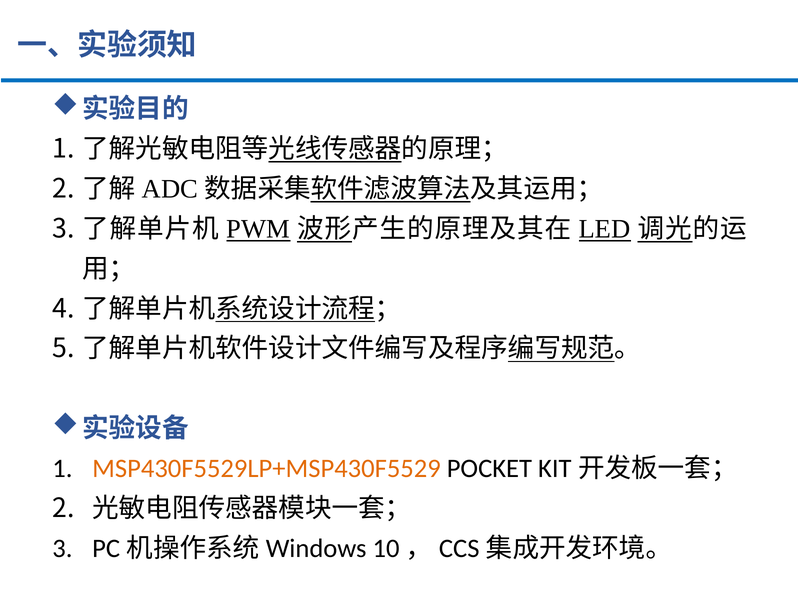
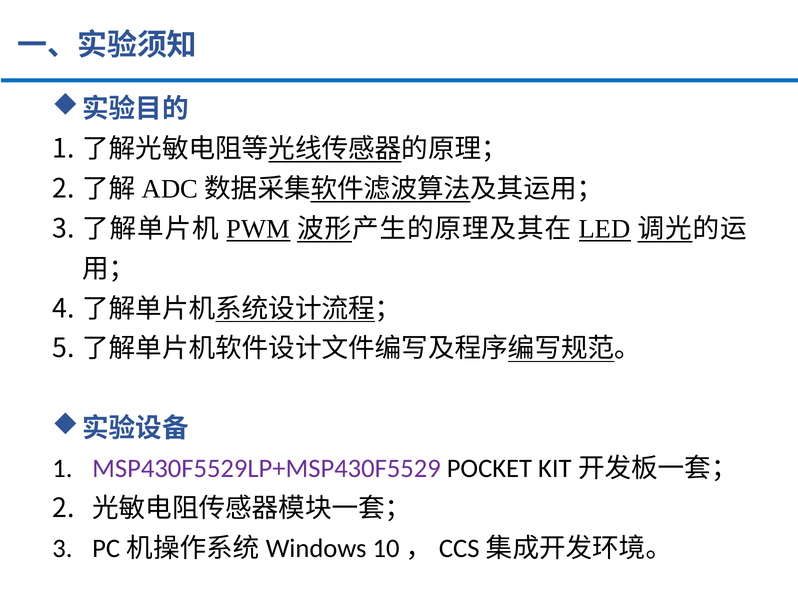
MSP430F5529LP+MSP430F5529 colour: orange -> purple
